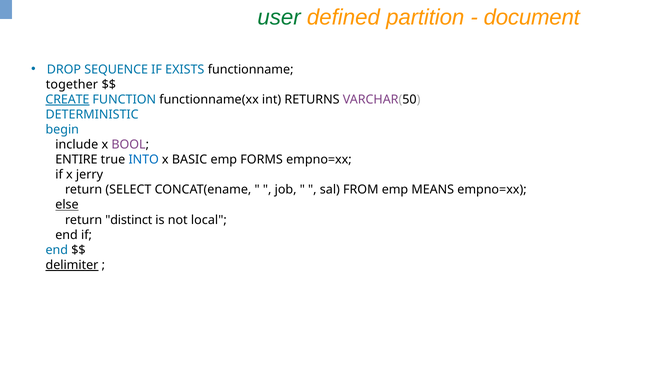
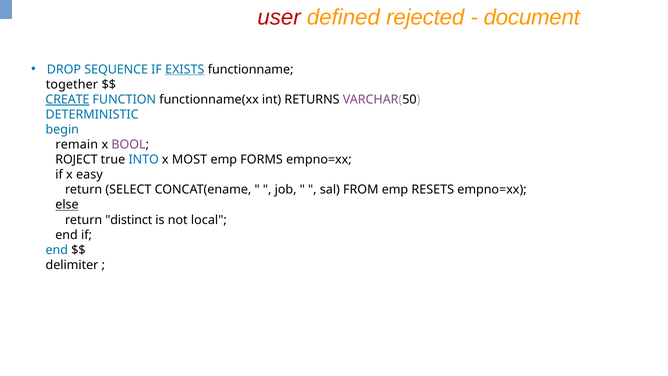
user colour: green -> red
partition: partition -> rejected
EXISTS underline: none -> present
include: include -> remain
ENTIRE: ENTIRE -> ROJECT
BASIC: BASIC -> MOST
jerry: jerry -> easy
MEANS: MEANS -> RESETS
delimiter underline: present -> none
